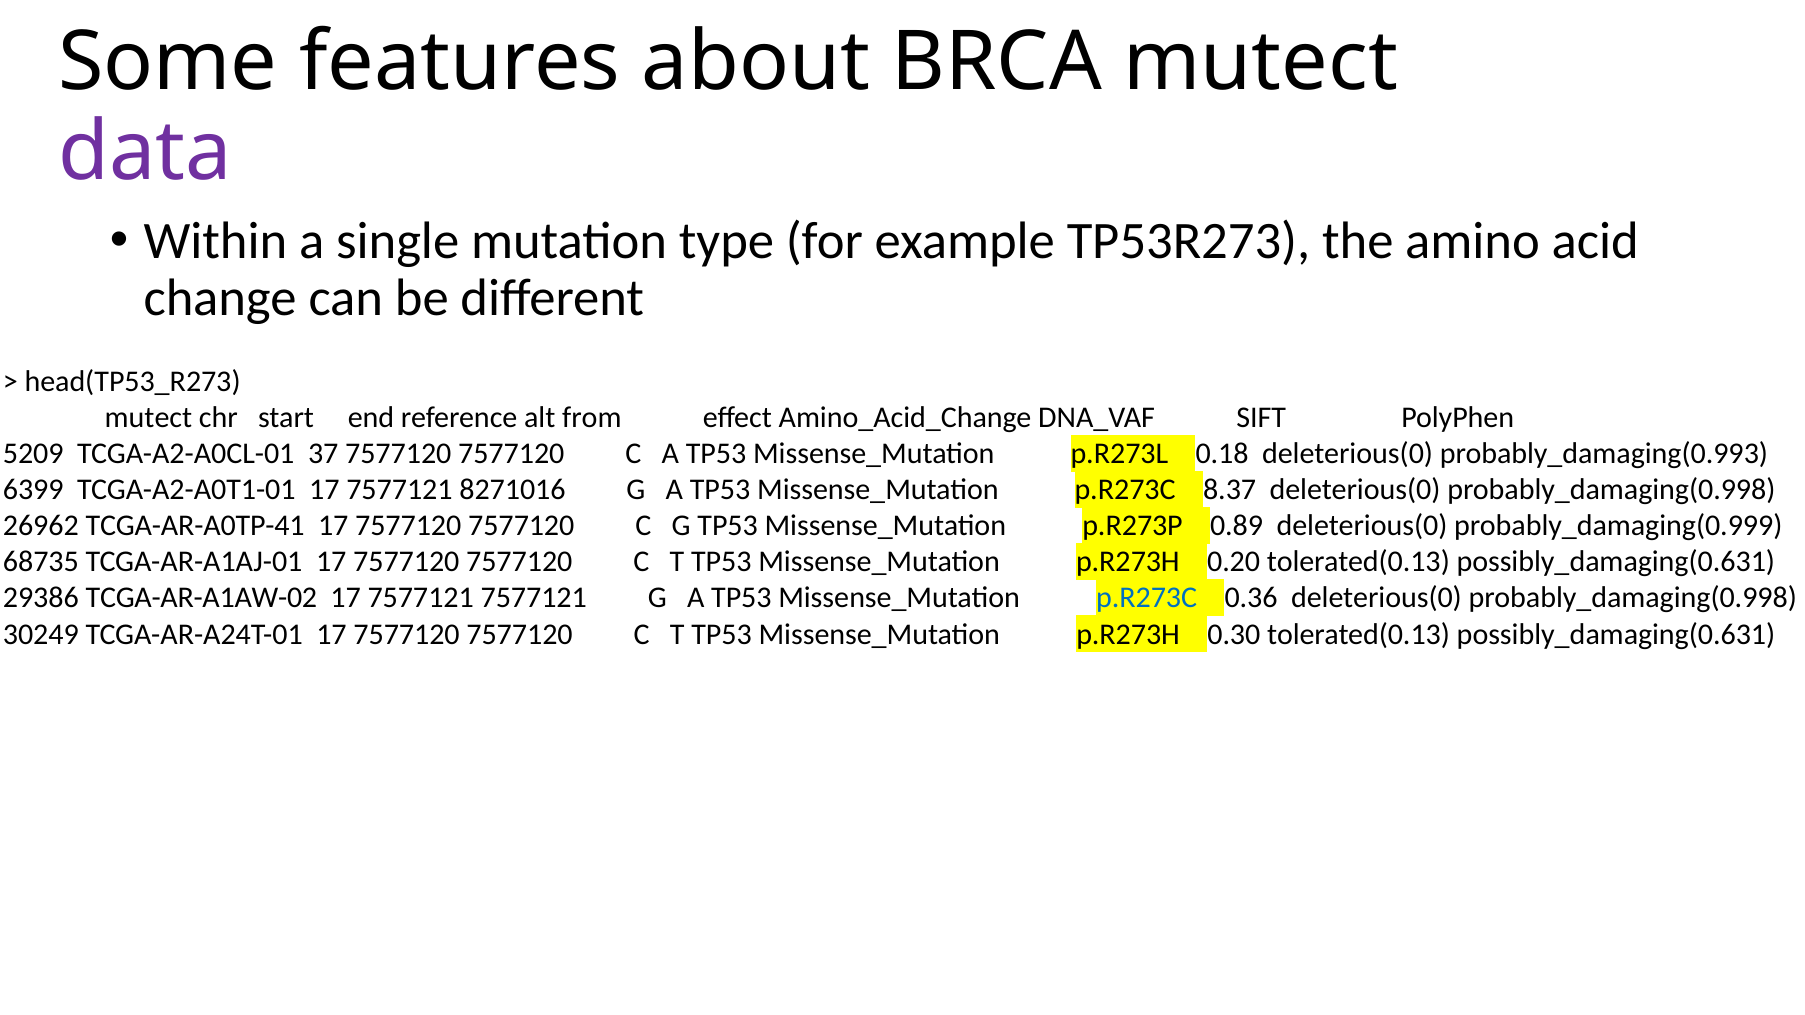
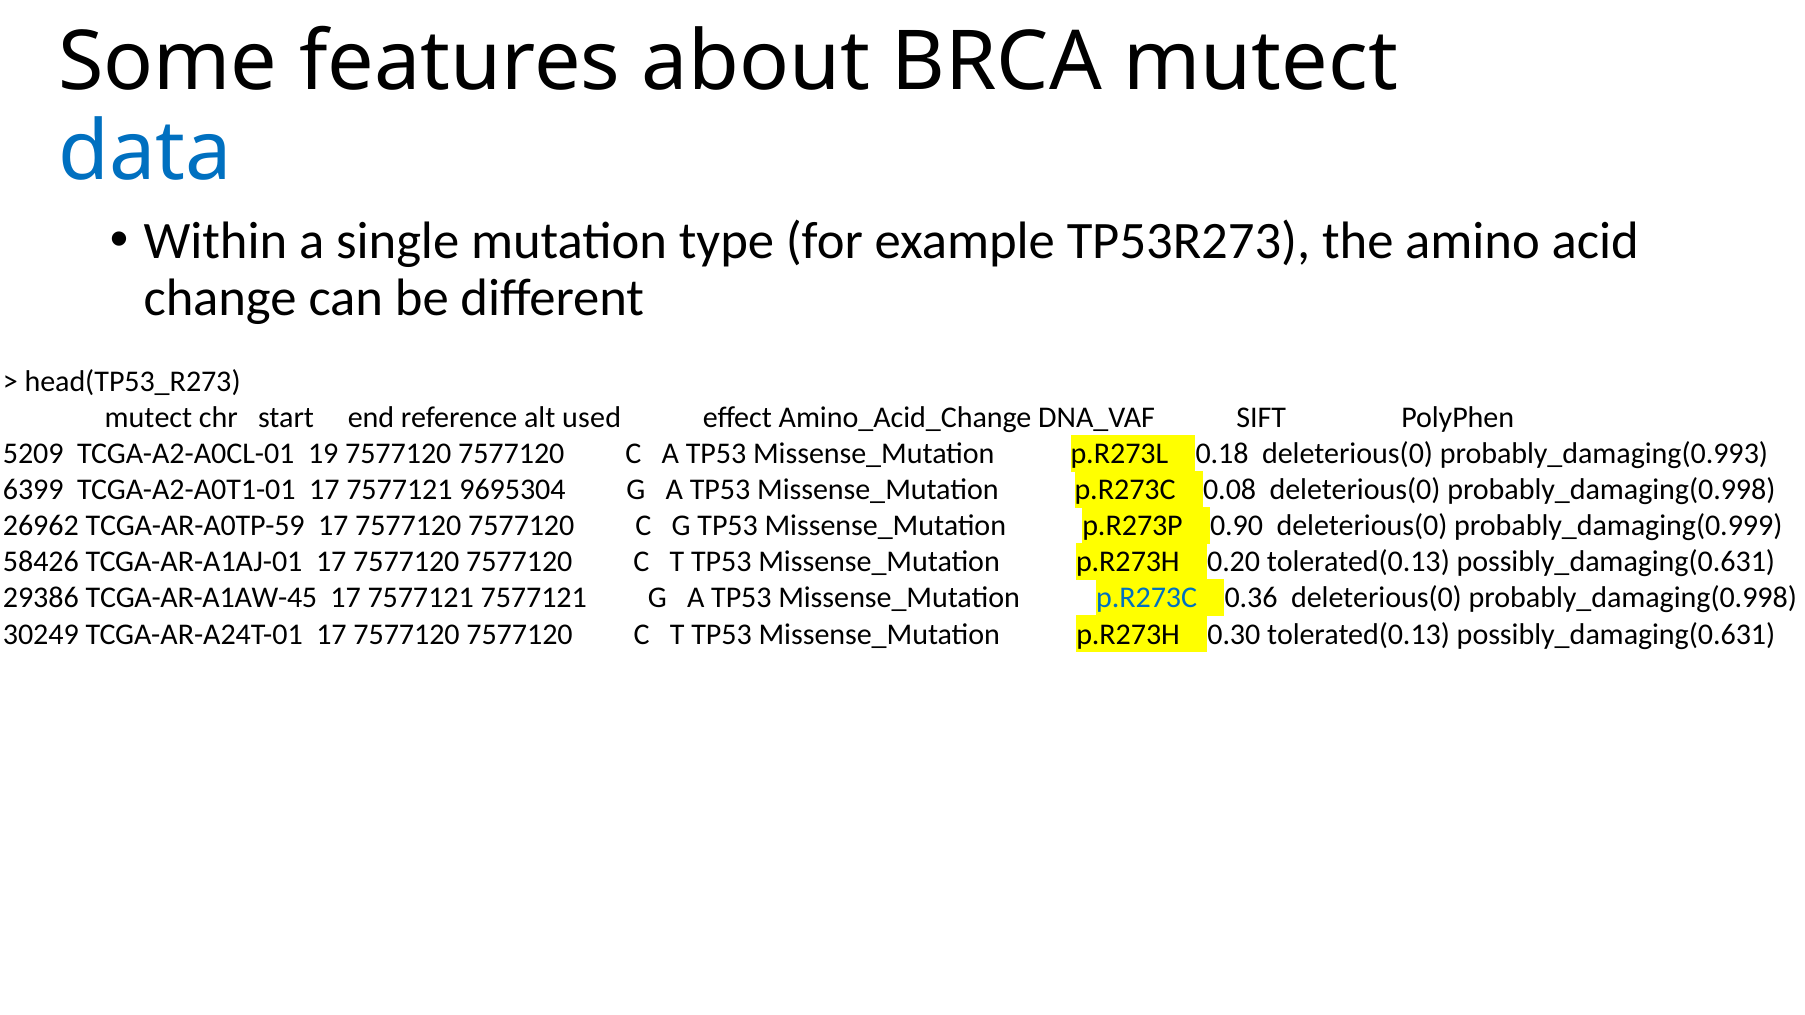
data colour: purple -> blue
from: from -> used
37: 37 -> 19
8271016: 8271016 -> 9695304
8.37: 8.37 -> 0.08
TCGA-AR-A0TP-41: TCGA-AR-A0TP-41 -> TCGA-AR-A0TP-59
0.89: 0.89 -> 0.90
68735: 68735 -> 58426
TCGA-AR-A1AW-02: TCGA-AR-A1AW-02 -> TCGA-AR-A1AW-45
